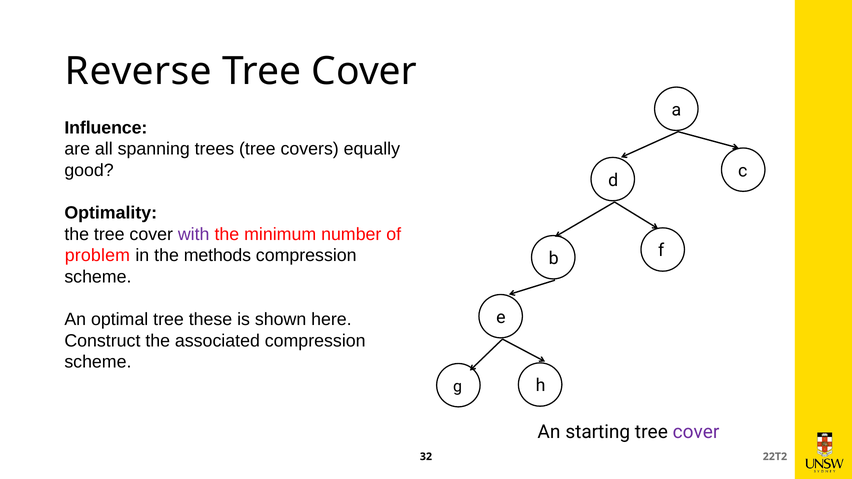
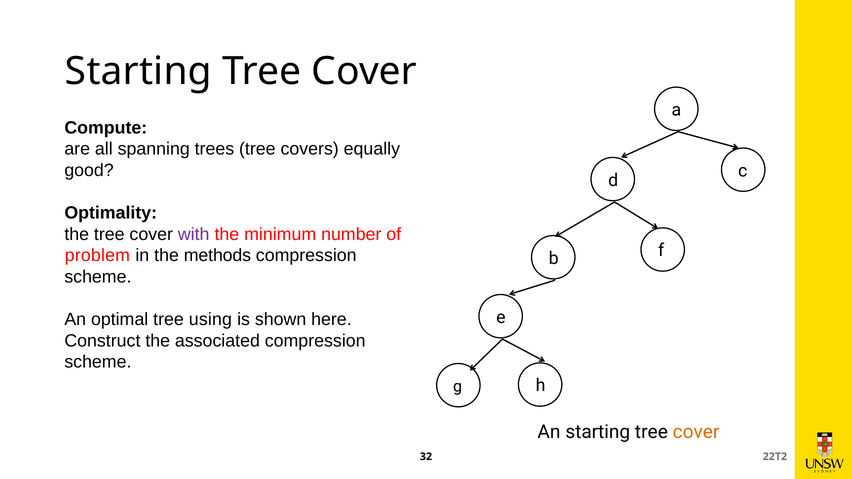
Reverse at (138, 72): Reverse -> Starting
Influence: Influence -> Compute
these: these -> using
cover at (696, 432) colour: purple -> orange
